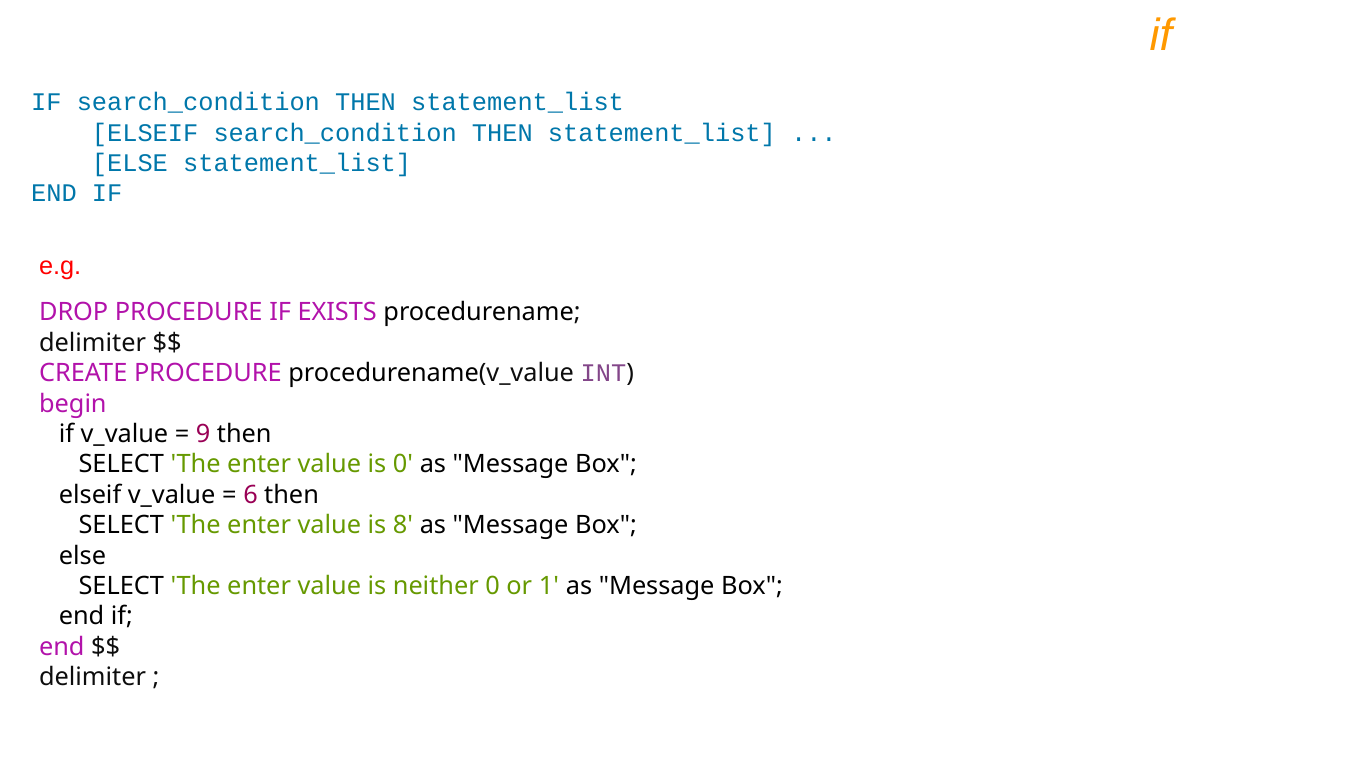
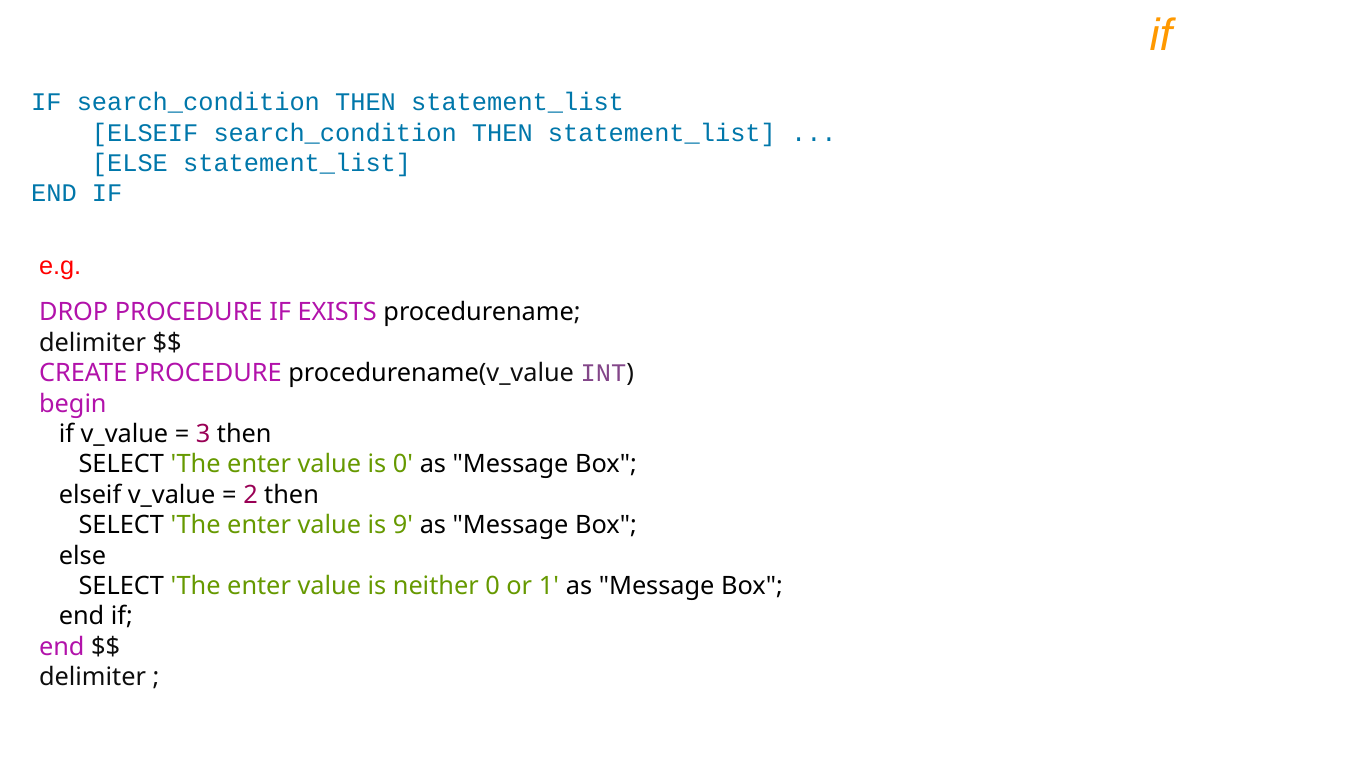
9: 9 -> 3
6: 6 -> 2
8: 8 -> 9
